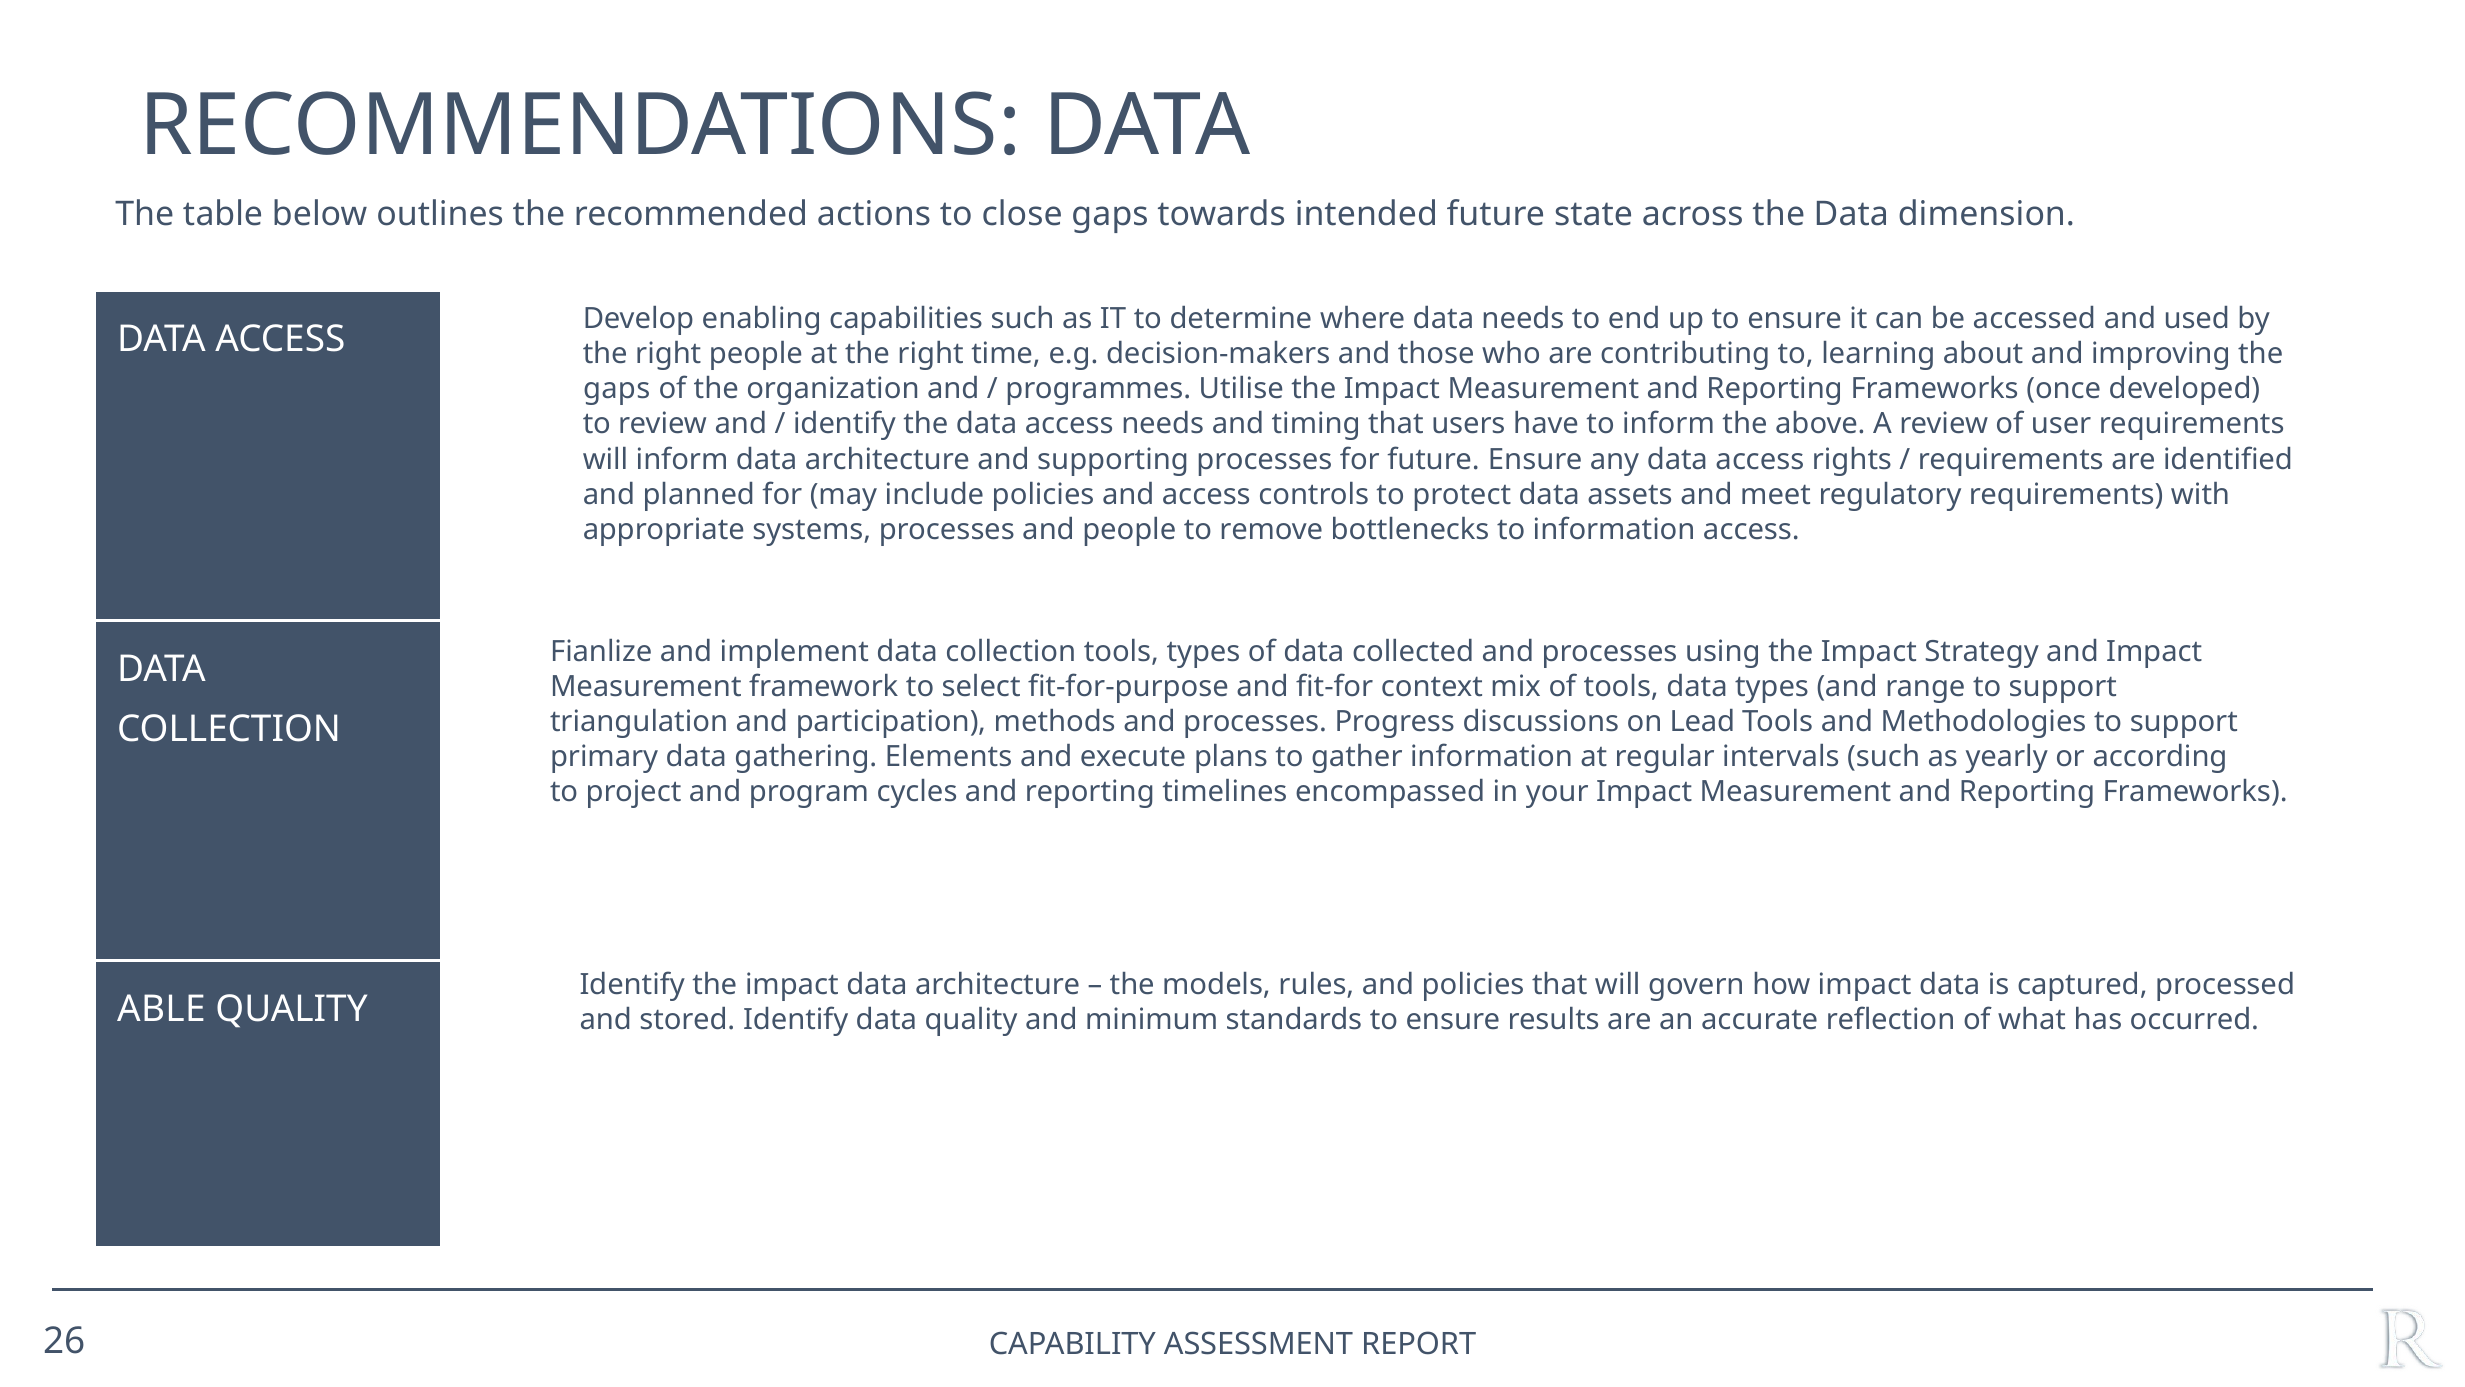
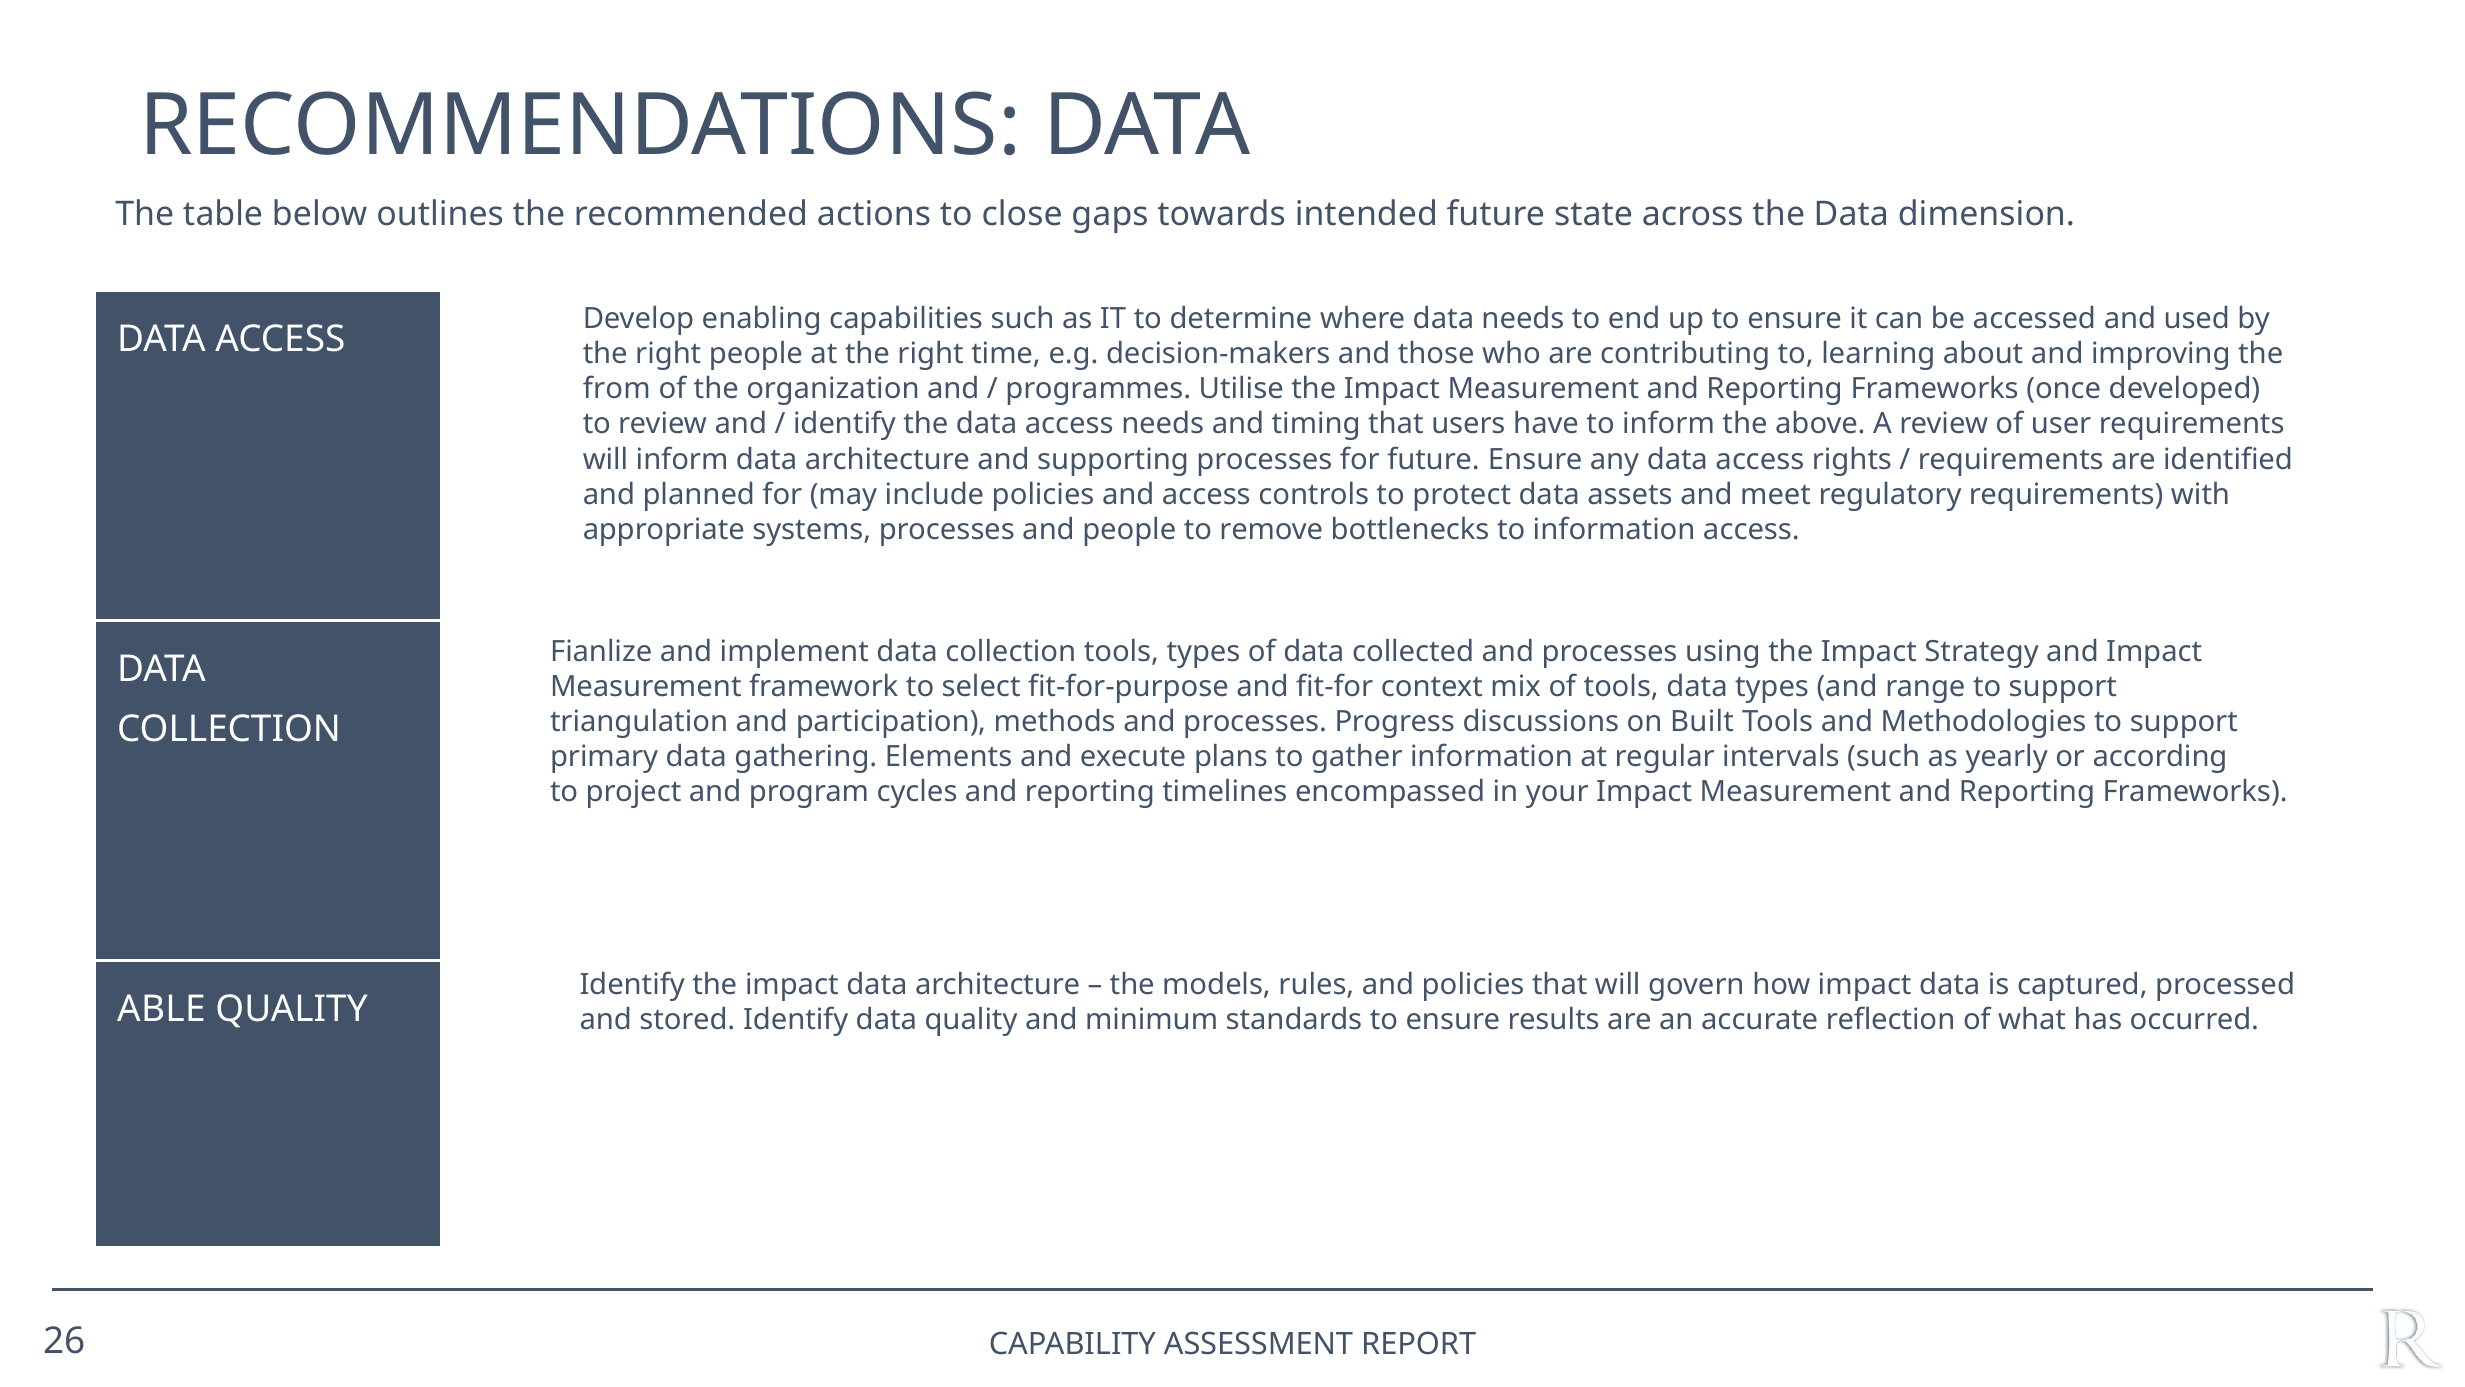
gaps at (617, 389): gaps -> from
Lead: Lead -> Built
